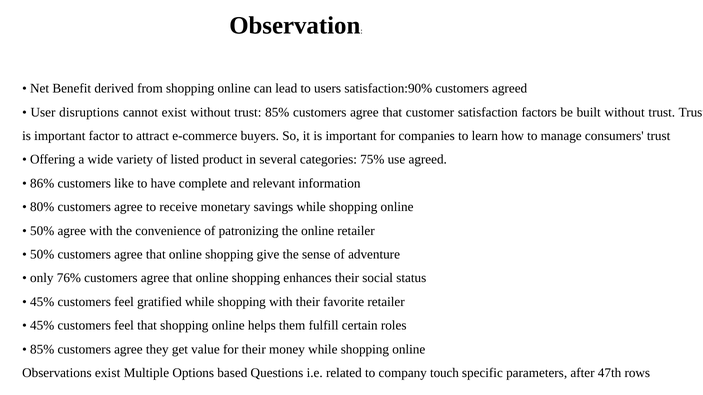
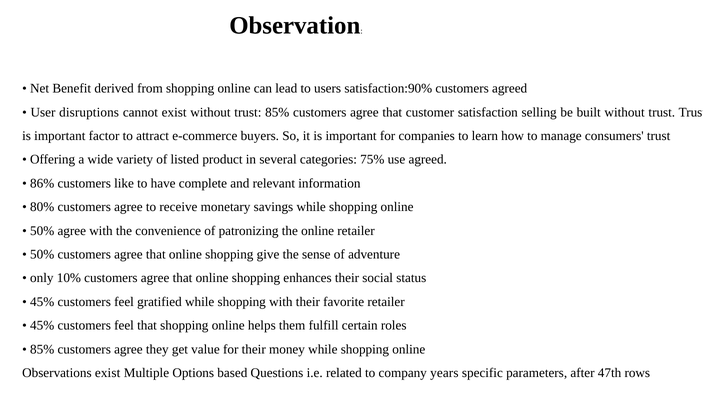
factors: factors -> selling
76%: 76% -> 10%
touch: touch -> years
